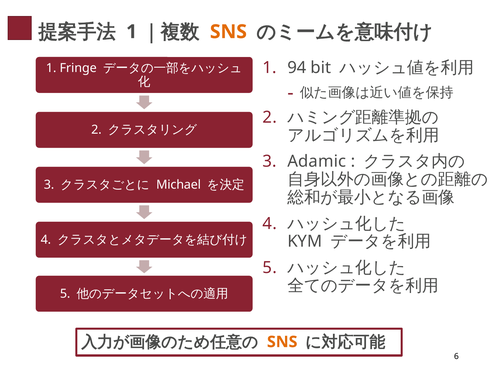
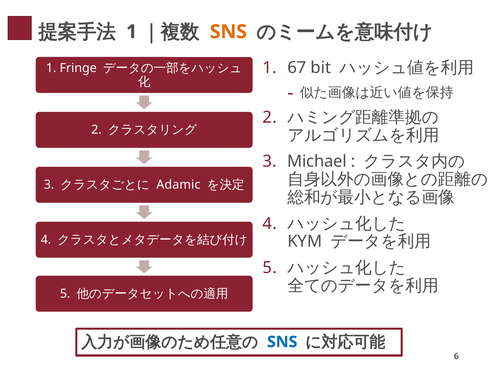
94: 94 -> 67
Adamic: Adamic -> Michael
Michael: Michael -> Adamic
SNS at (282, 341) colour: orange -> blue
